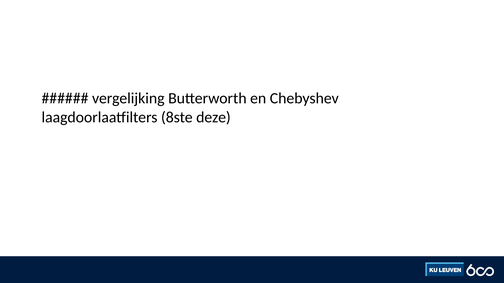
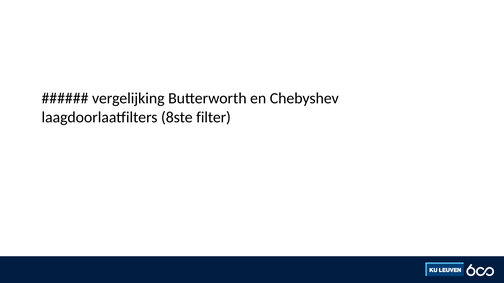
deze: deze -> filter
